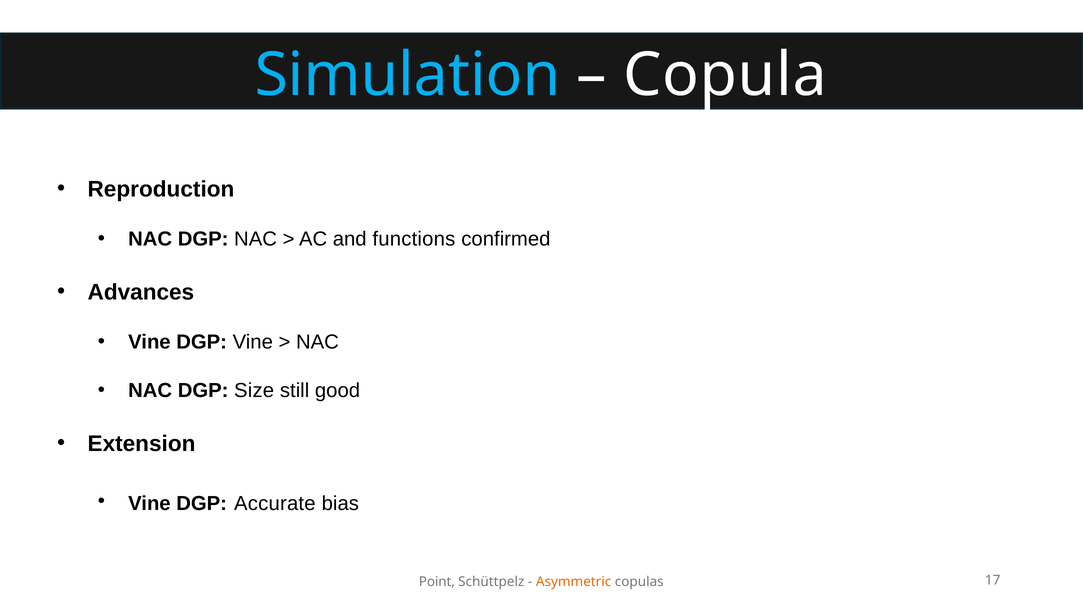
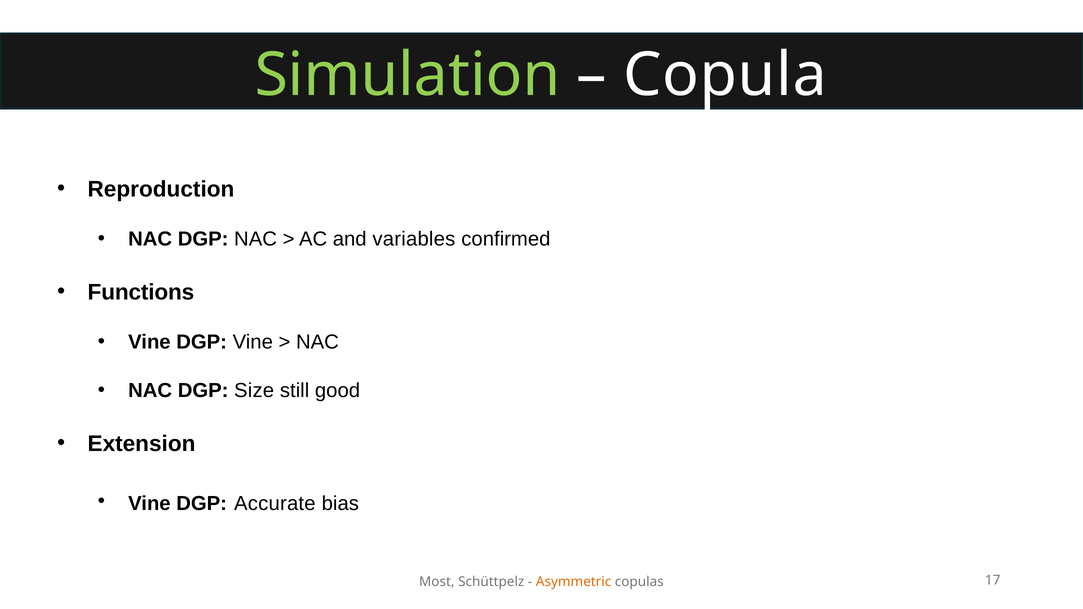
Simulation colour: light blue -> light green
functions: functions -> variables
Advances: Advances -> Functions
Point: Point -> Most
